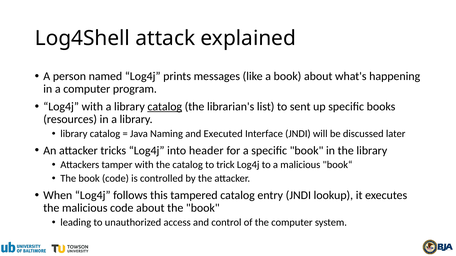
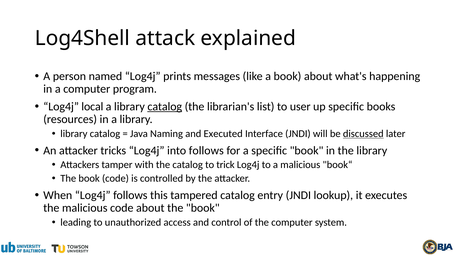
Log4j with: with -> local
sent: sent -> user
discussed underline: none -> present
into header: header -> follows
